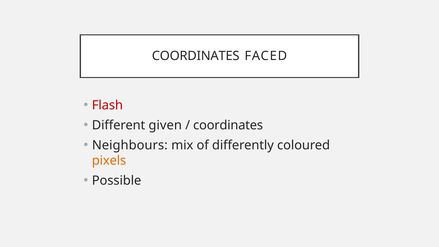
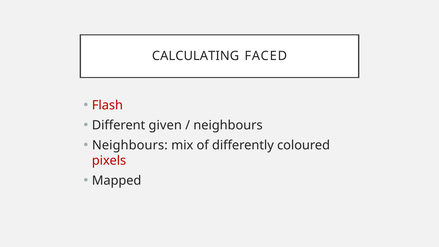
COORDINATES at (196, 56): COORDINATES -> CALCULATING
coordinates at (228, 125): coordinates -> neighbours
pixels colour: orange -> red
Possible: Possible -> Mapped
